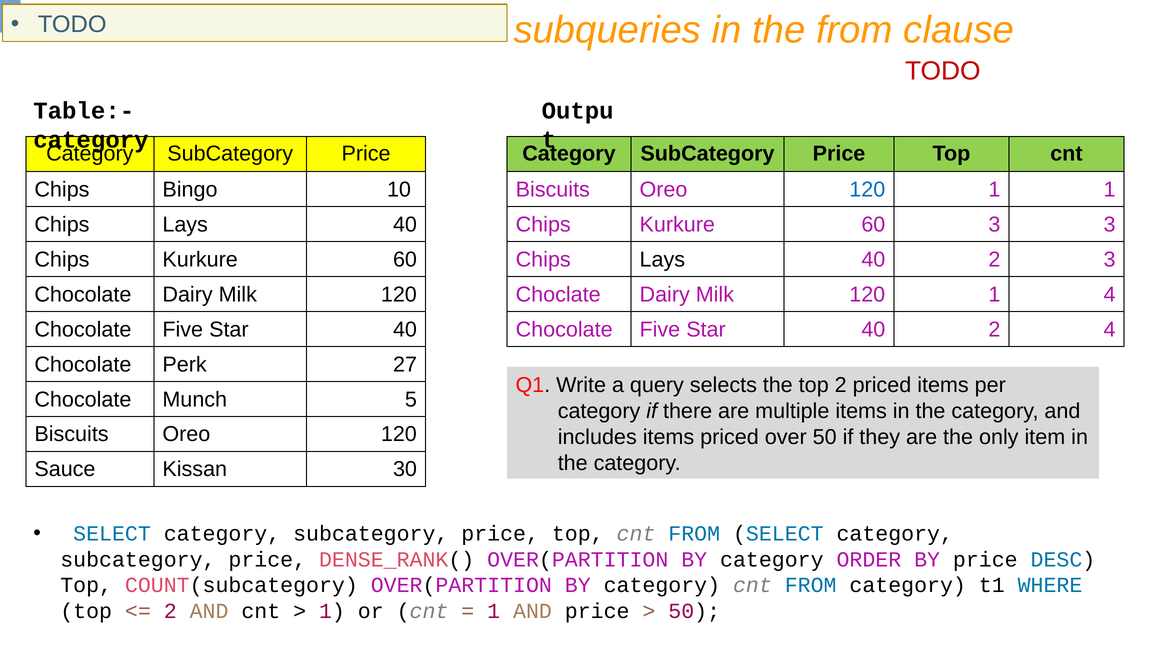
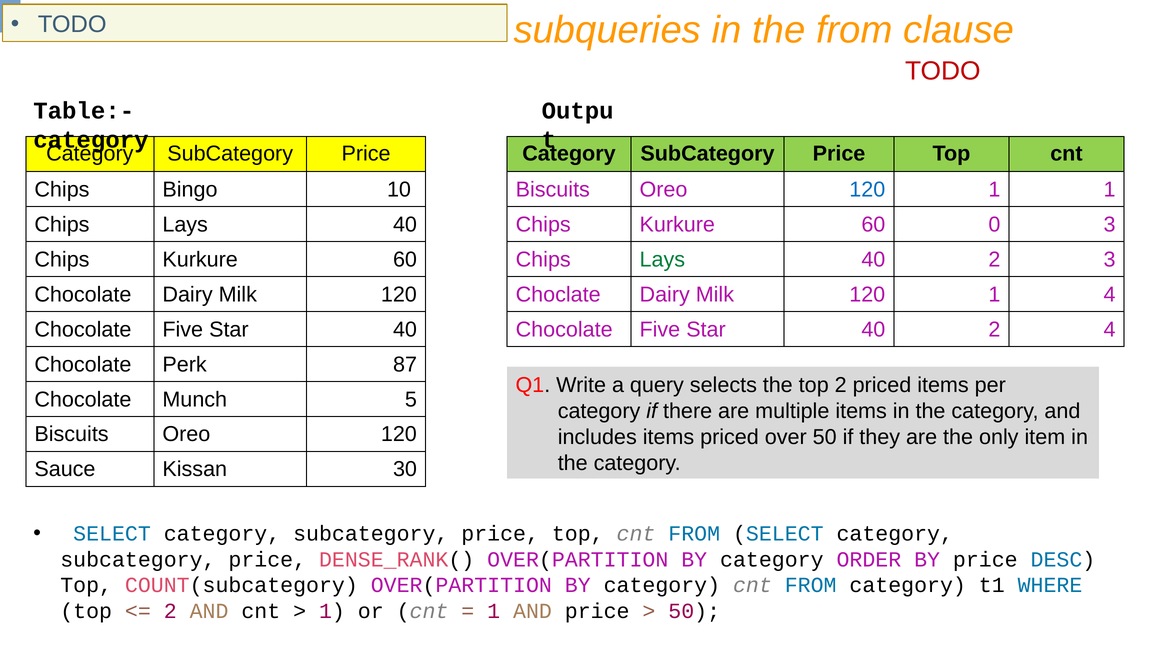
60 3: 3 -> 0
Lays at (662, 259) colour: black -> green
27: 27 -> 87
